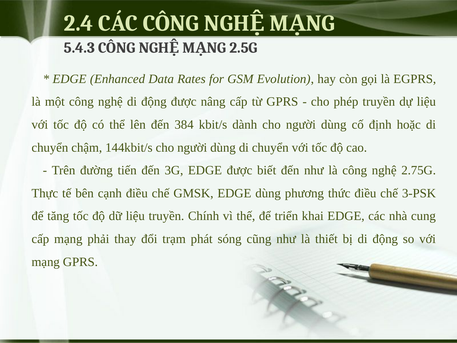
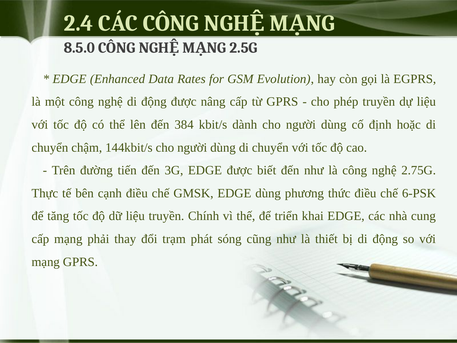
5.4.3: 5.4.3 -> 8.5.0
3-PSK: 3-PSK -> 6-PSK
